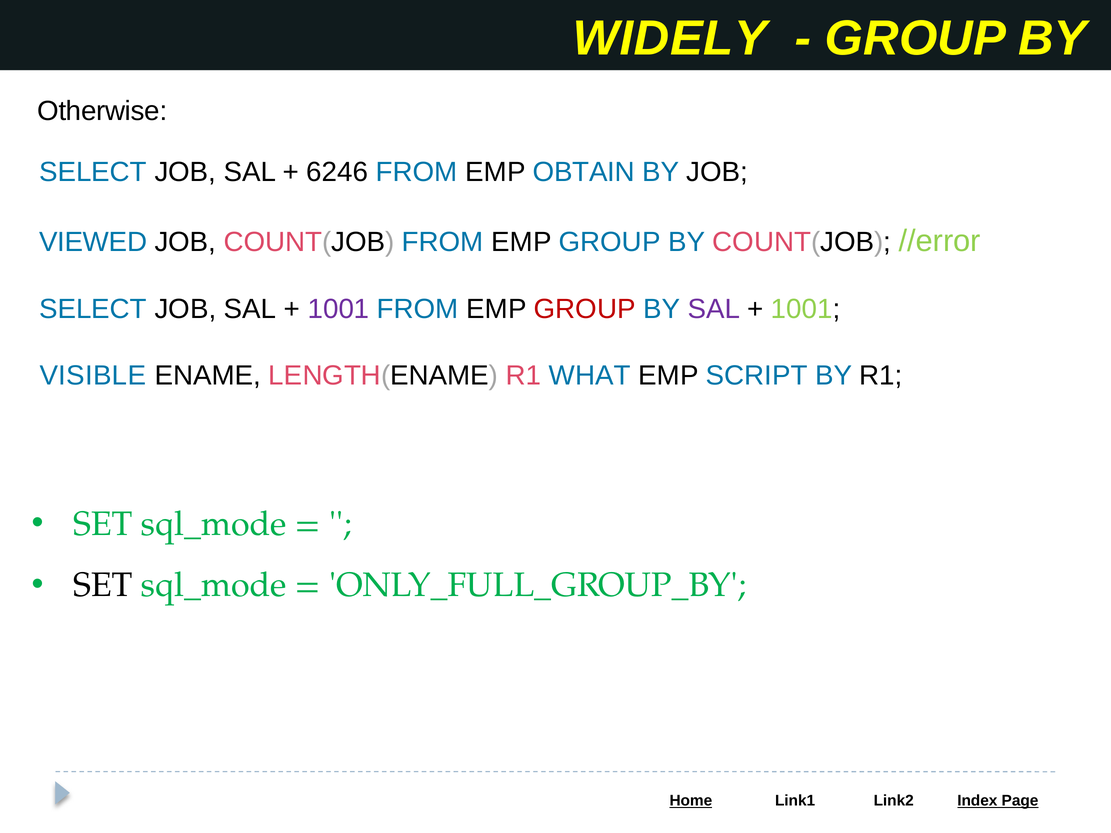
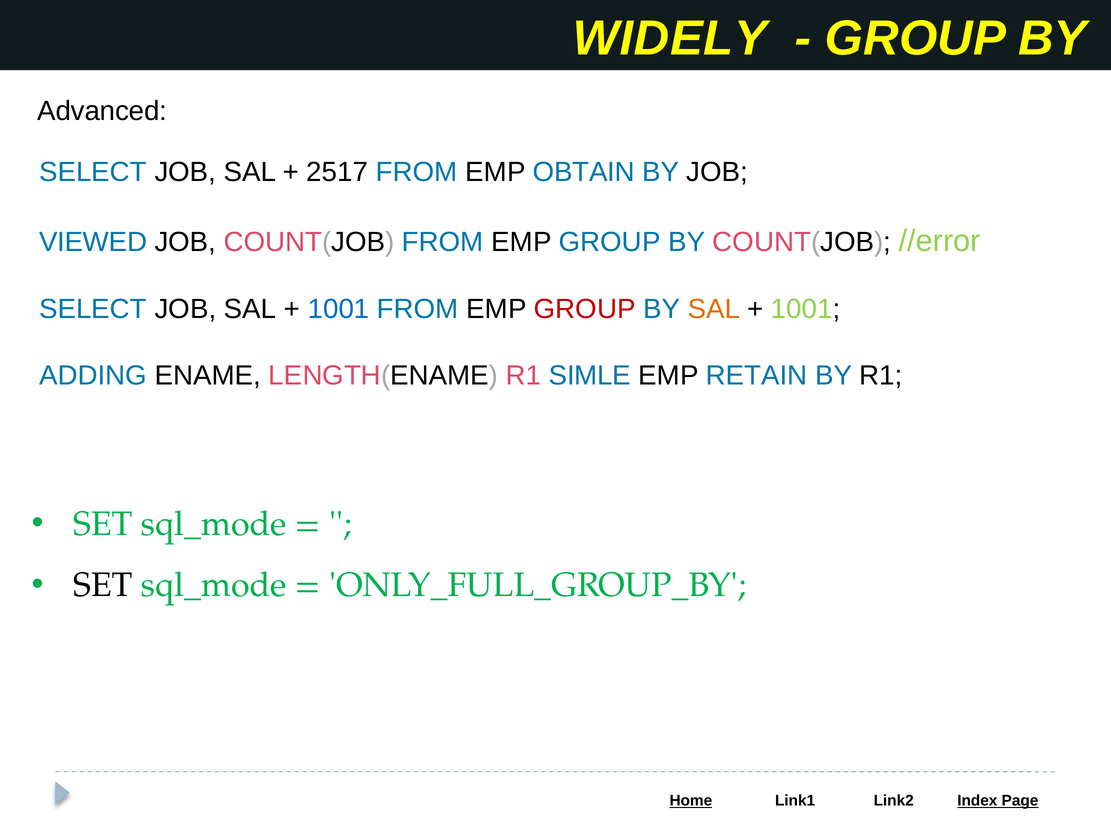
Otherwise: Otherwise -> Advanced
6246: 6246 -> 2517
1001 at (339, 309) colour: purple -> blue
SAL at (714, 309) colour: purple -> orange
VISIBLE: VISIBLE -> ADDING
WHAT: WHAT -> SIMLE
SCRIPT: SCRIPT -> RETAIN
